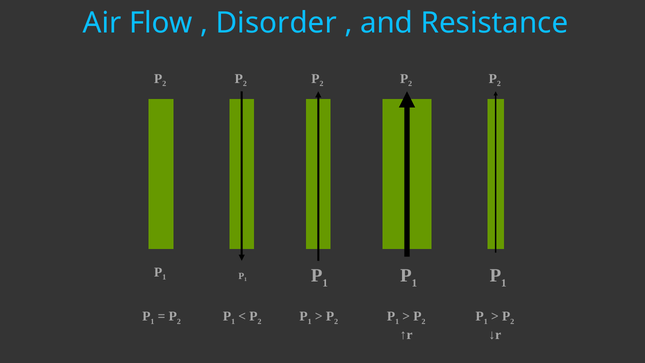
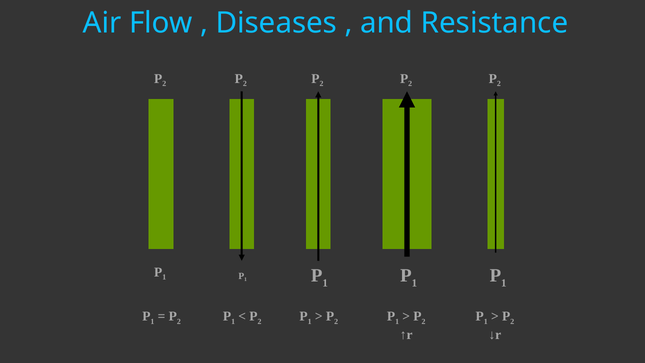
Disorder: Disorder -> Diseases
